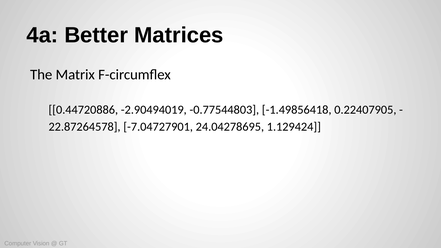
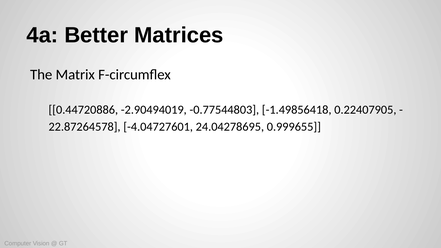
-7.04727901: -7.04727901 -> -4.04727601
1.129424: 1.129424 -> 0.999655
